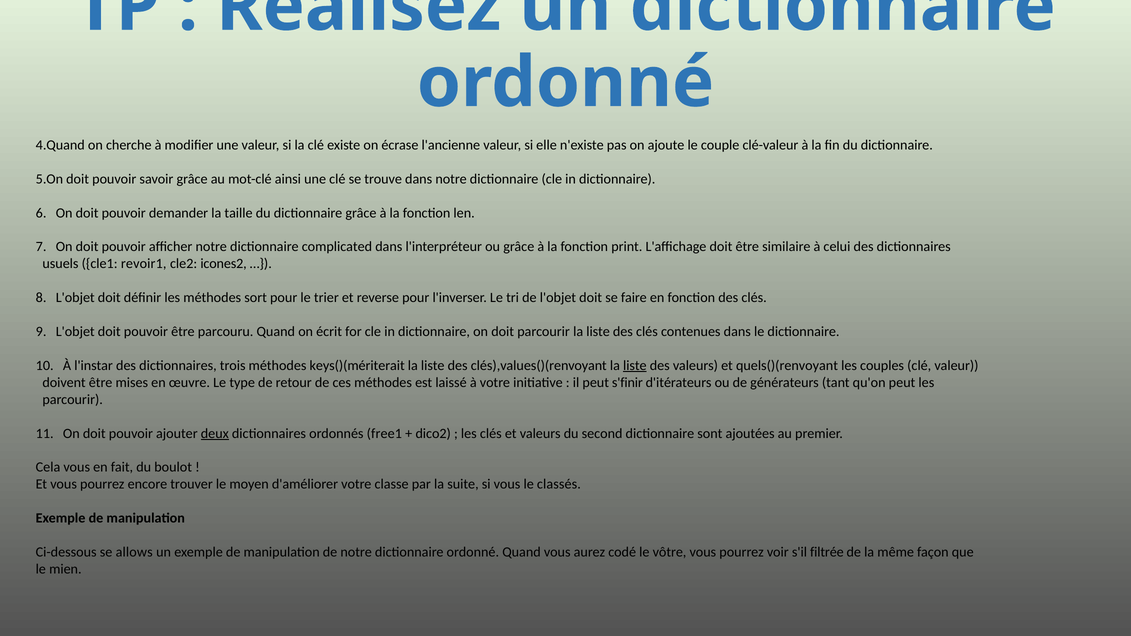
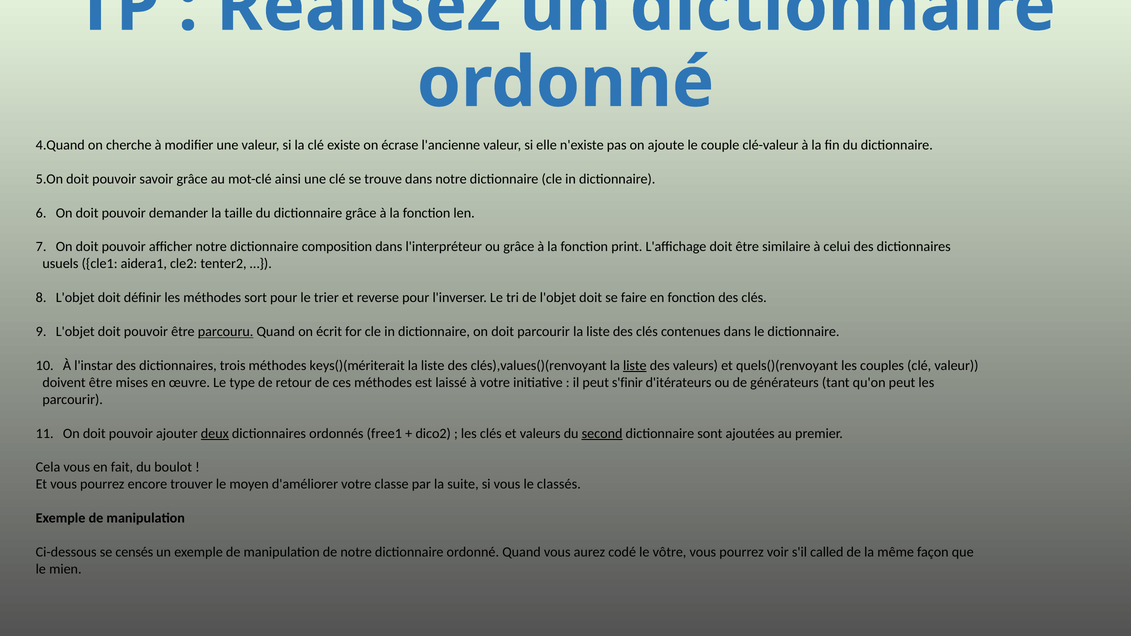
complicated: complicated -> composition
revoir1: revoir1 -> aidera1
icones2: icones2 -> tenter2
parcouru underline: none -> present
second underline: none -> present
allows: allows -> censés
filtrée: filtrée -> called
